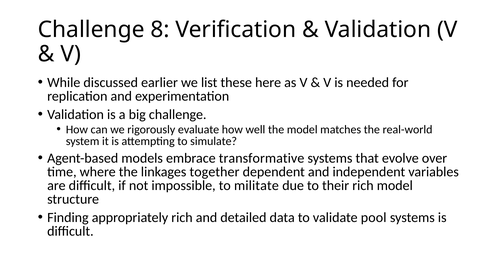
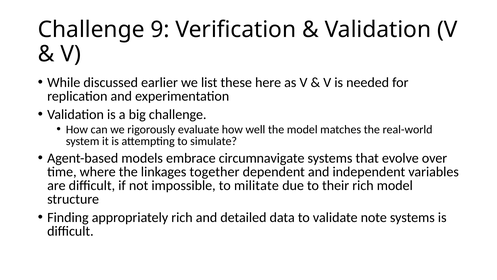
8: 8 -> 9
transformative: transformative -> circumnavigate
pool: pool -> note
